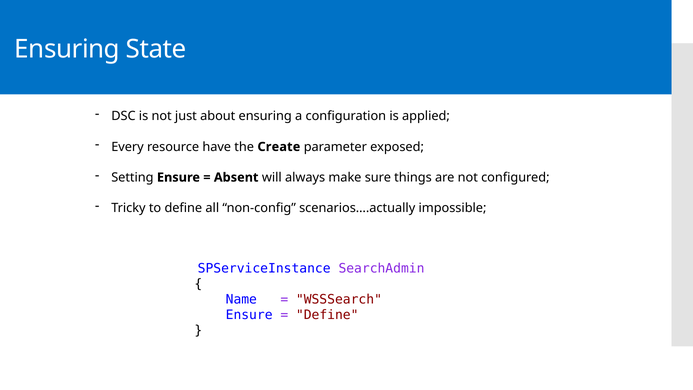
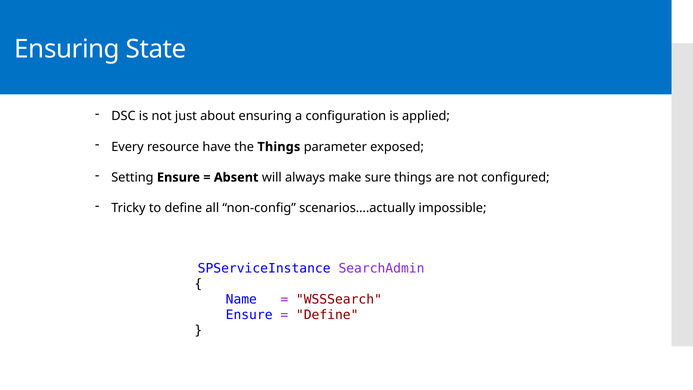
the Create: Create -> Things
